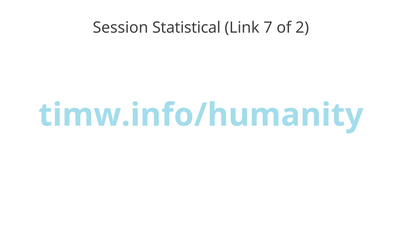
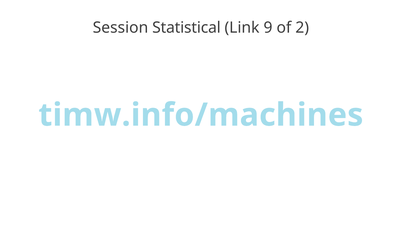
7: 7 -> 9
timw.info/humanity: timw.info/humanity -> timw.info/machines
